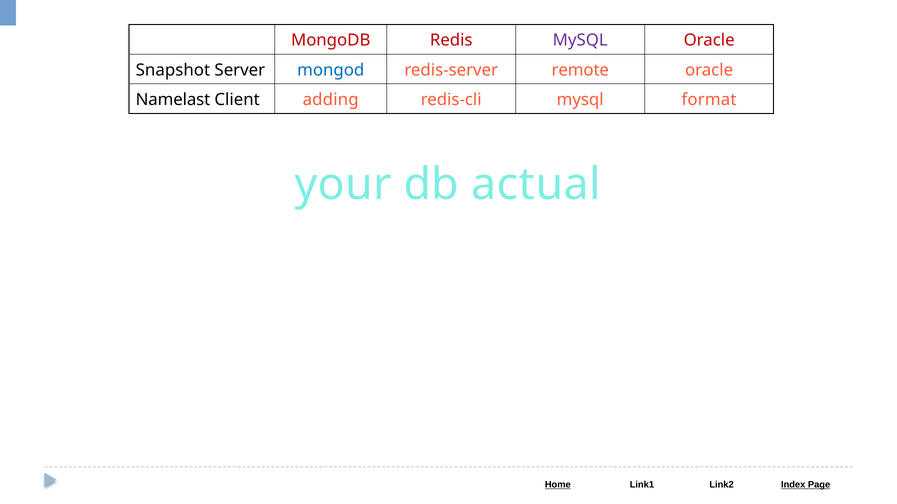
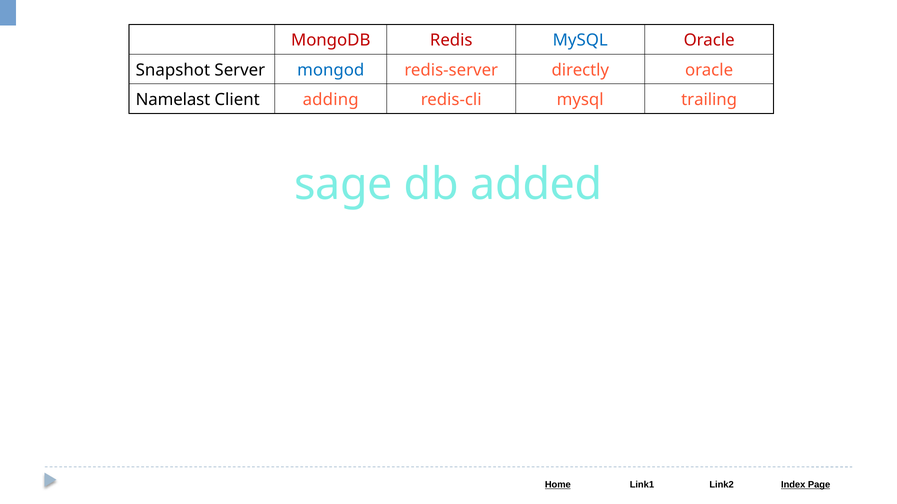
MySQL at (580, 40) colour: purple -> blue
remote: remote -> directly
format: format -> trailing
your: your -> sage
actual: actual -> added
